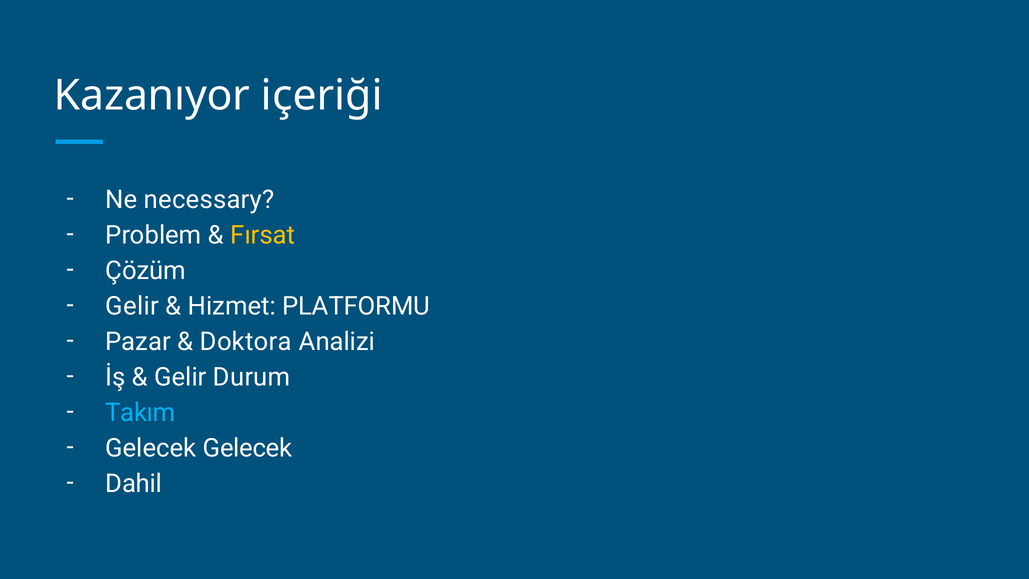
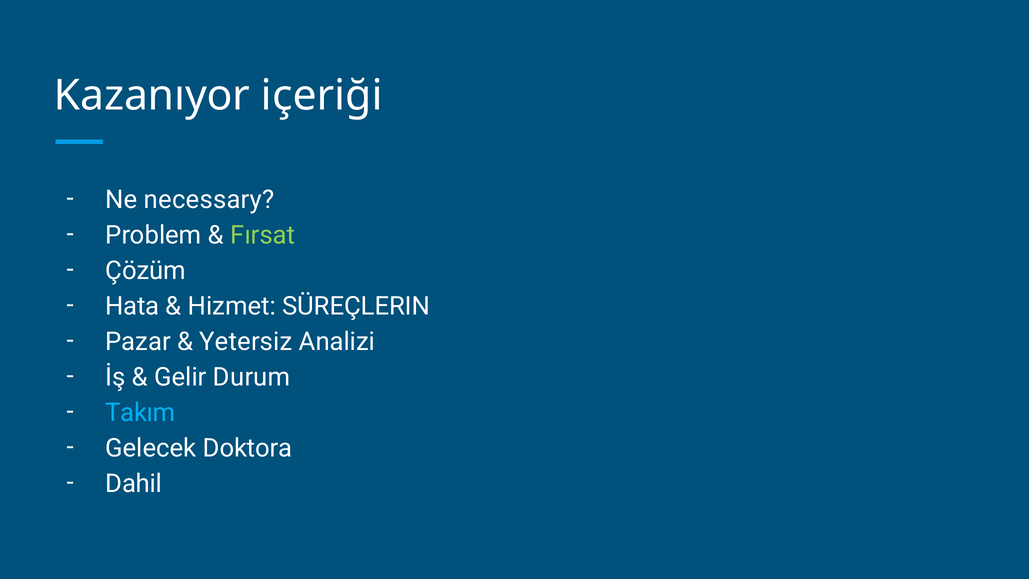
Fırsat colour: yellow -> light green
Gelir at (132, 306): Gelir -> Hata
PLATFORMU: PLATFORMU -> SÜREÇLERIN
Doktora: Doktora -> Yetersiz
Gelecek Gelecek: Gelecek -> Doktora
